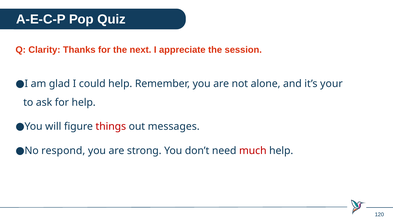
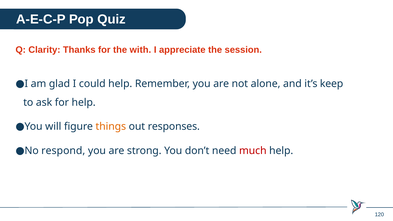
next: next -> with
your: your -> keep
things colour: red -> orange
messages: messages -> responses
